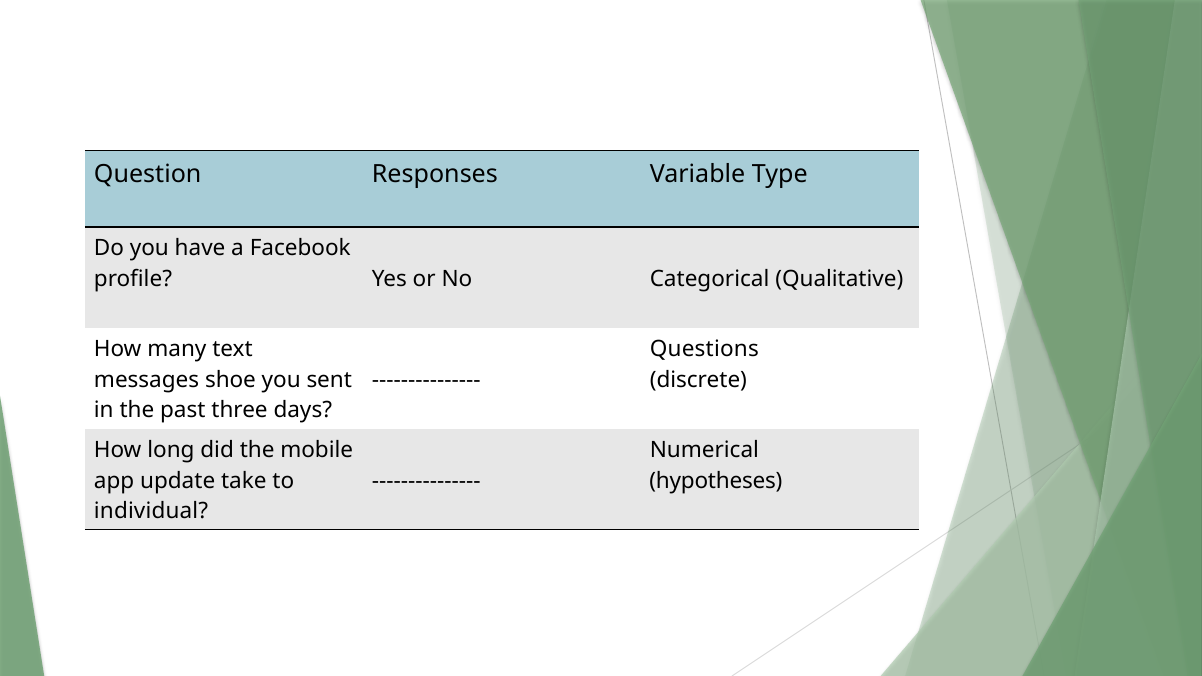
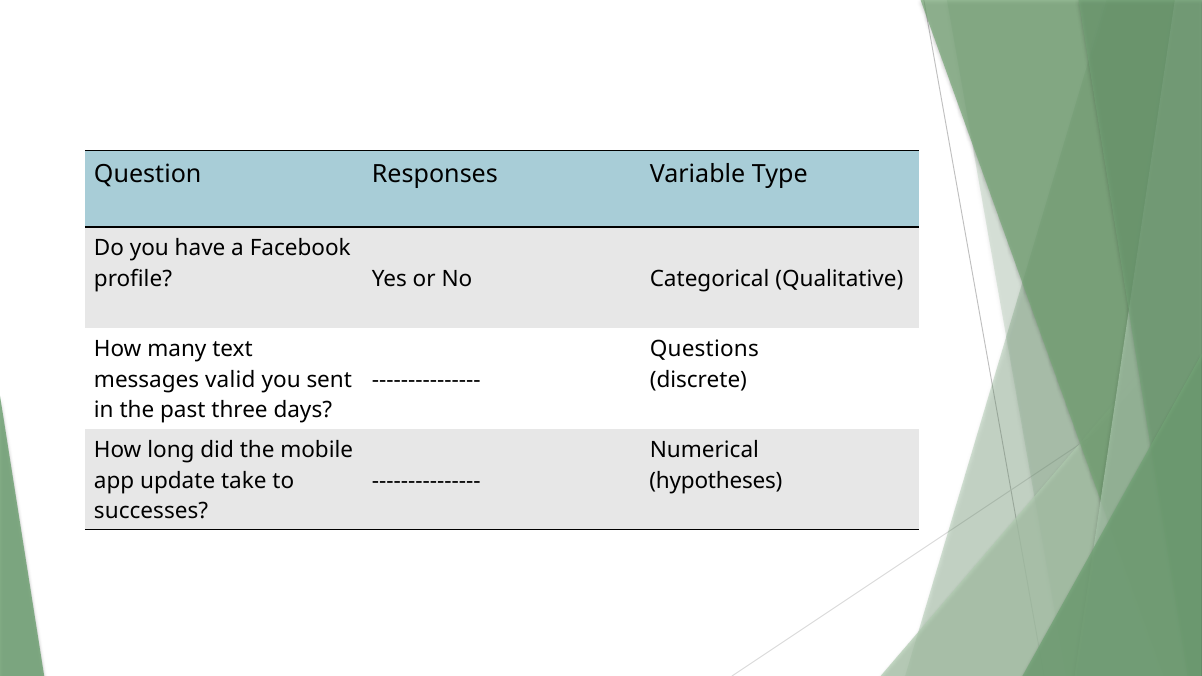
shoe: shoe -> valid
individual: individual -> successes
